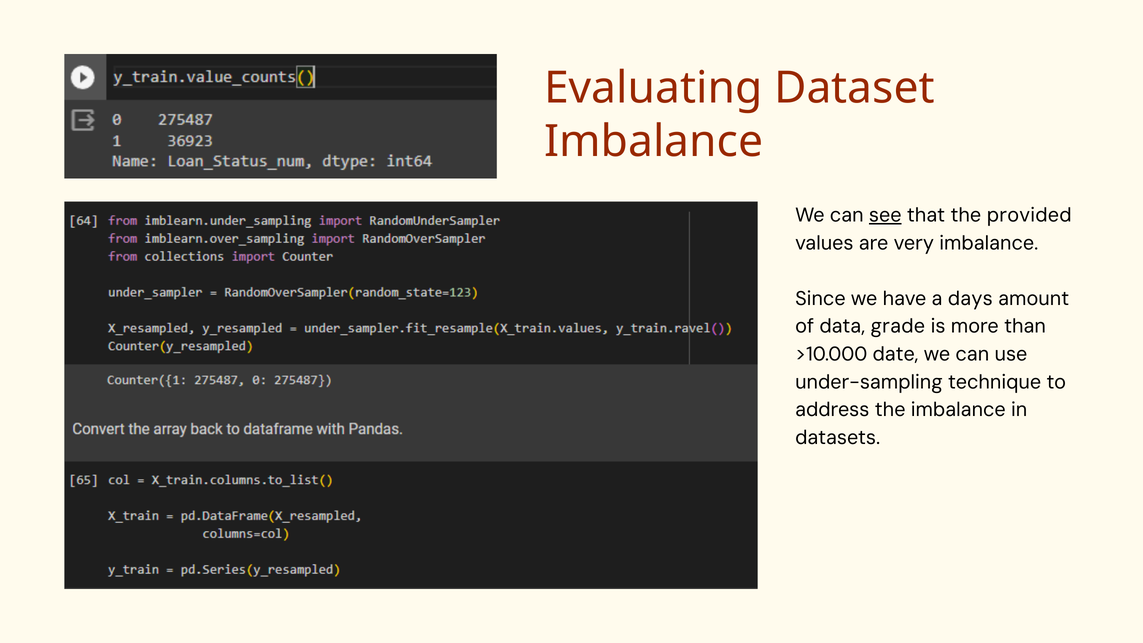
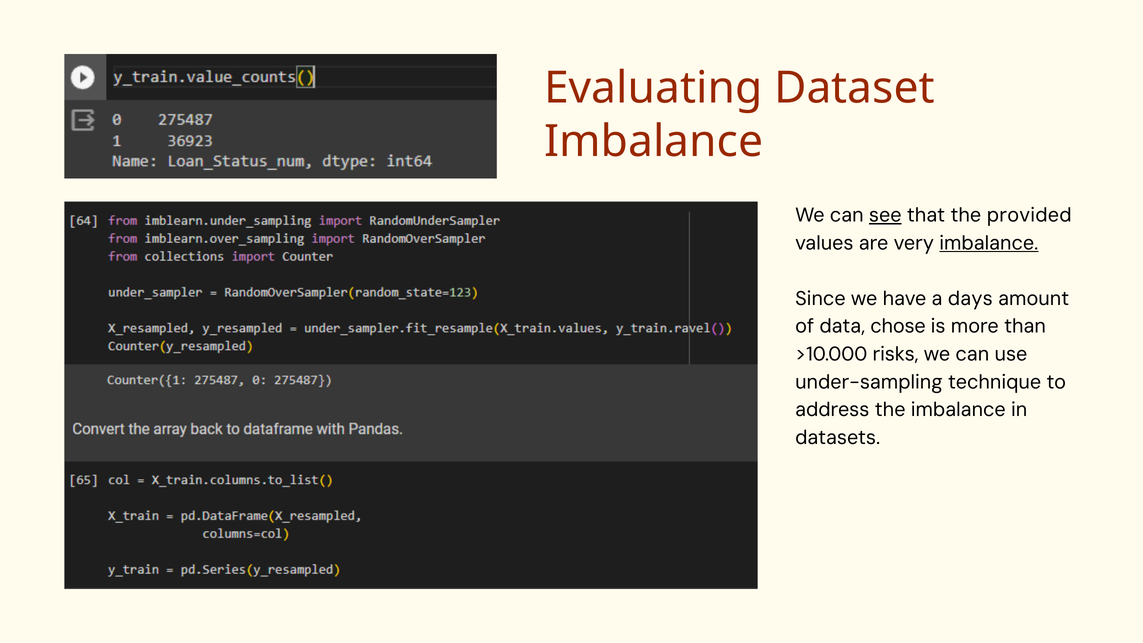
imbalance at (989, 243) underline: none -> present
grade: grade -> chose
date: date -> risks
